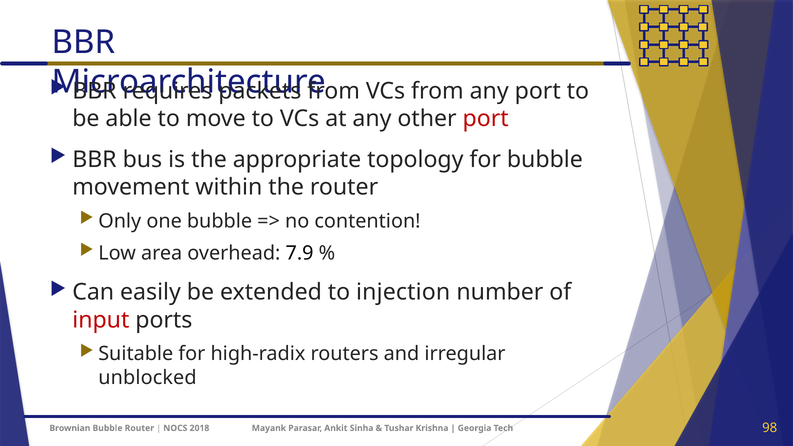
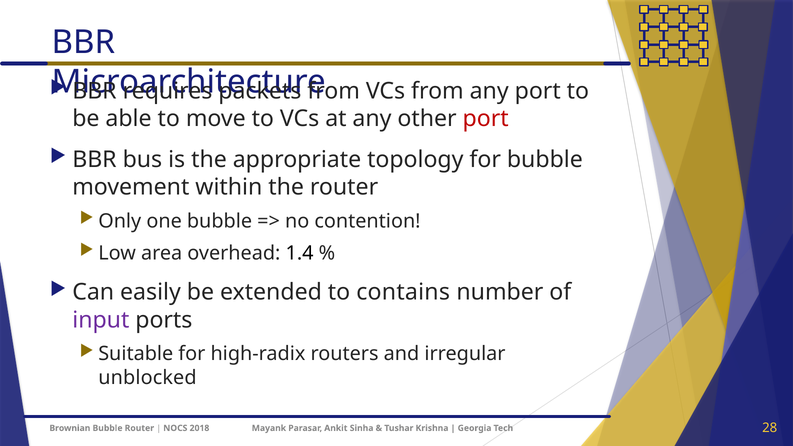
7.9: 7.9 -> 1.4
injection: injection -> contains
input colour: red -> purple
98: 98 -> 28
